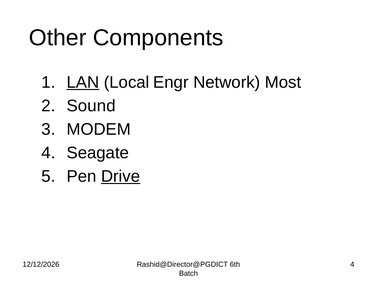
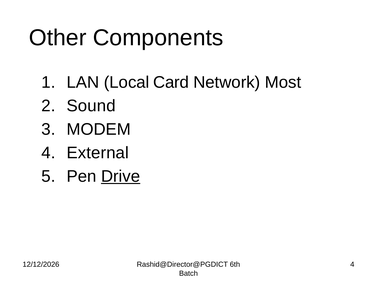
LAN underline: present -> none
Engr: Engr -> Card
Seagate: Seagate -> External
